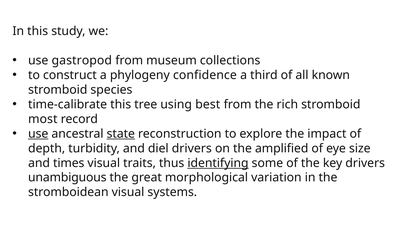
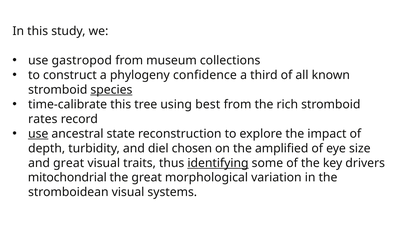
species underline: none -> present
most: most -> rates
state underline: present -> none
diel drivers: drivers -> chosen
and times: times -> great
unambiguous: unambiguous -> mitochondrial
